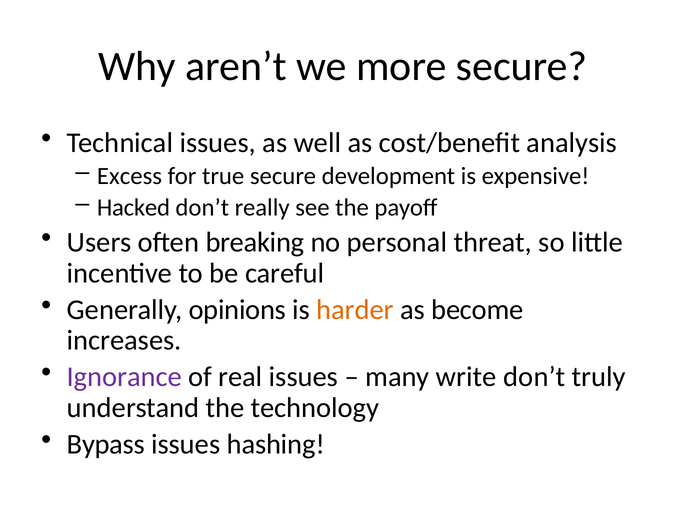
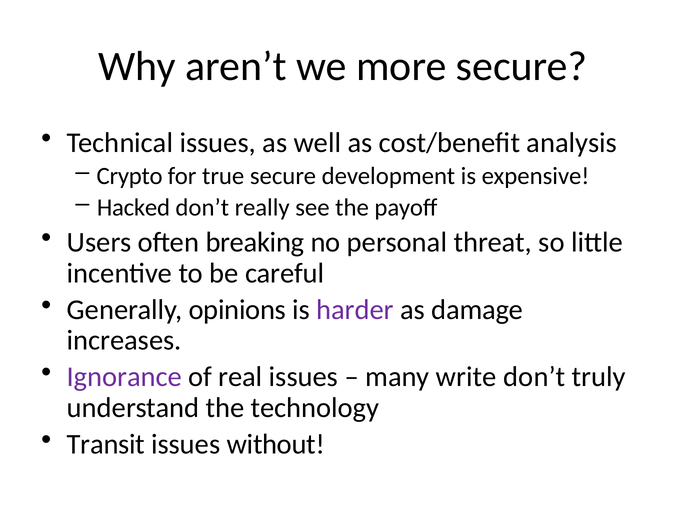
Excess: Excess -> Crypto
harder colour: orange -> purple
become: become -> damage
Bypass: Bypass -> Transit
hashing: hashing -> without
